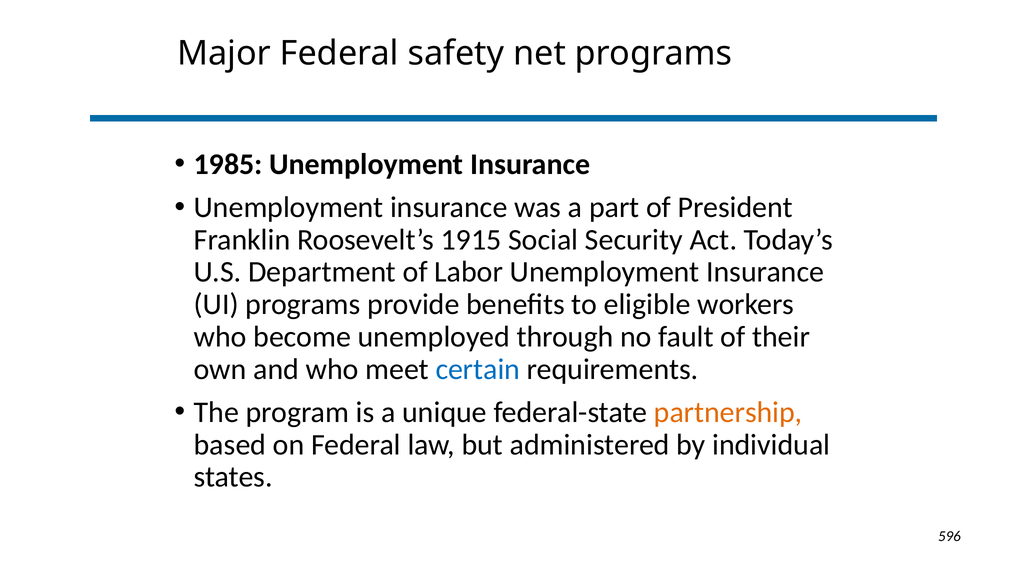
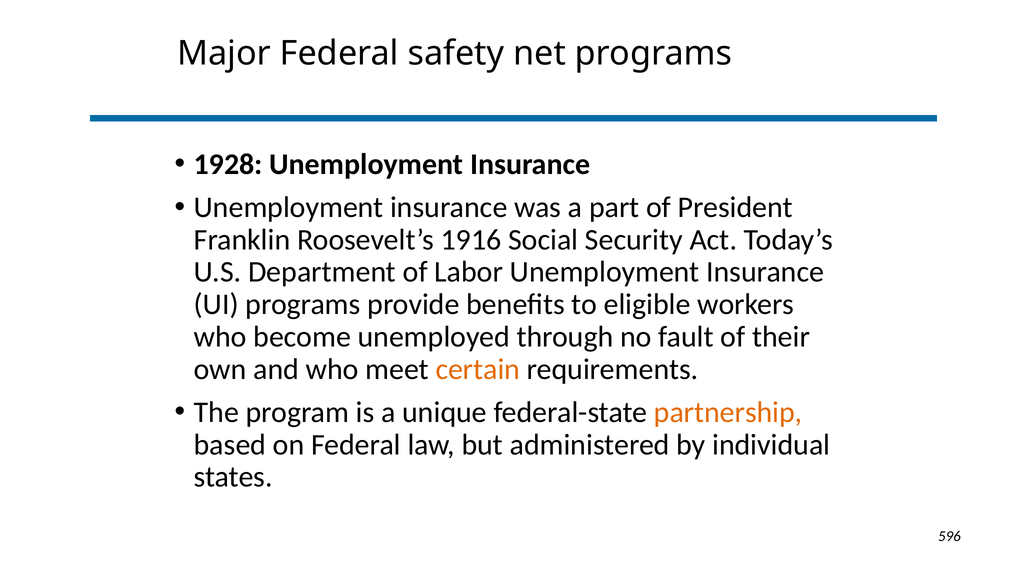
1985: 1985 -> 1928
1915: 1915 -> 1916
certain colour: blue -> orange
